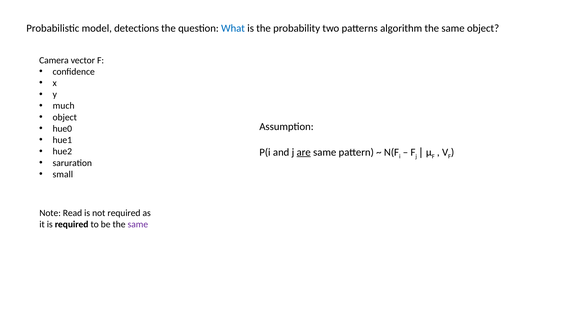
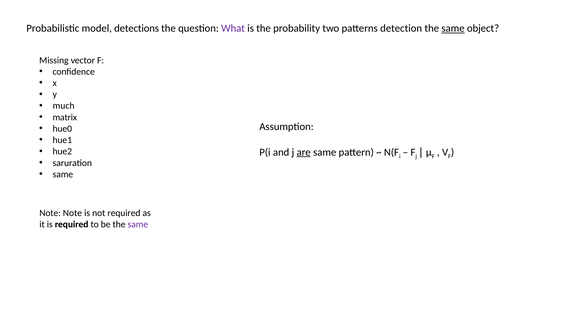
What colour: blue -> purple
algorithm: algorithm -> detection
same at (453, 28) underline: none -> present
Camera: Camera -> Missing
object at (65, 117): object -> matrix
small at (63, 174): small -> same
Note Read: Read -> Note
